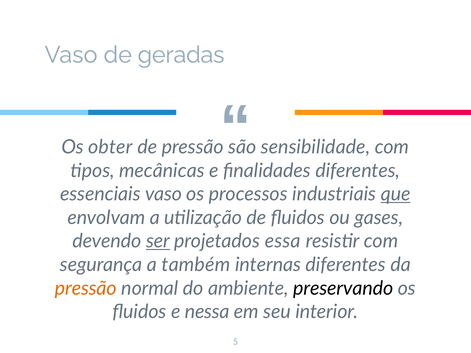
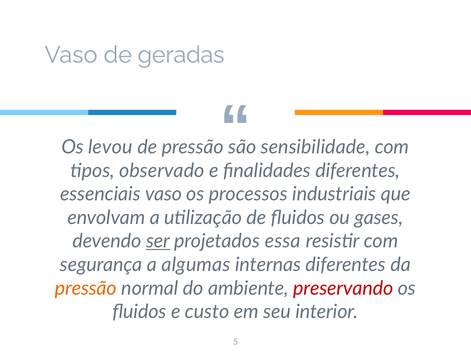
obter: obter -> levou
mecânicas: mecânicas -> observado
que underline: present -> none
também: também -> algumas
preservando colour: black -> red
nessa: nessa -> custo
